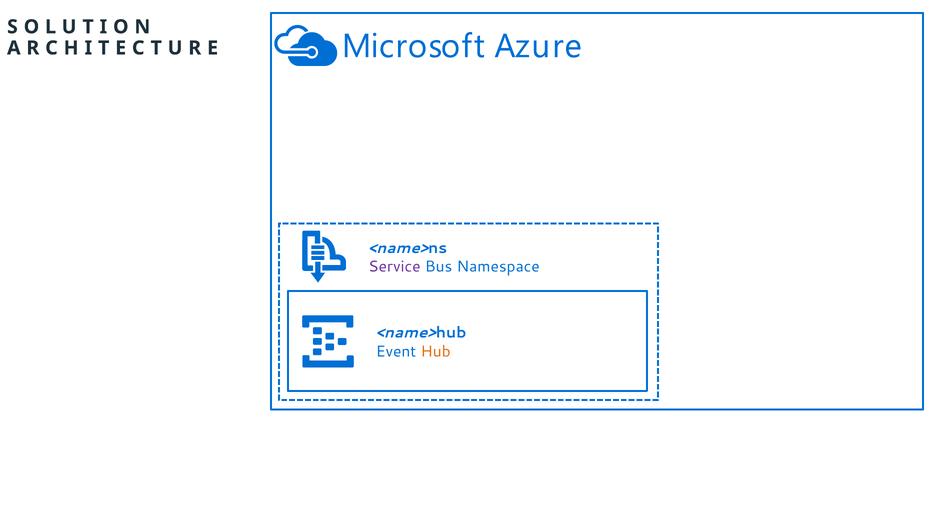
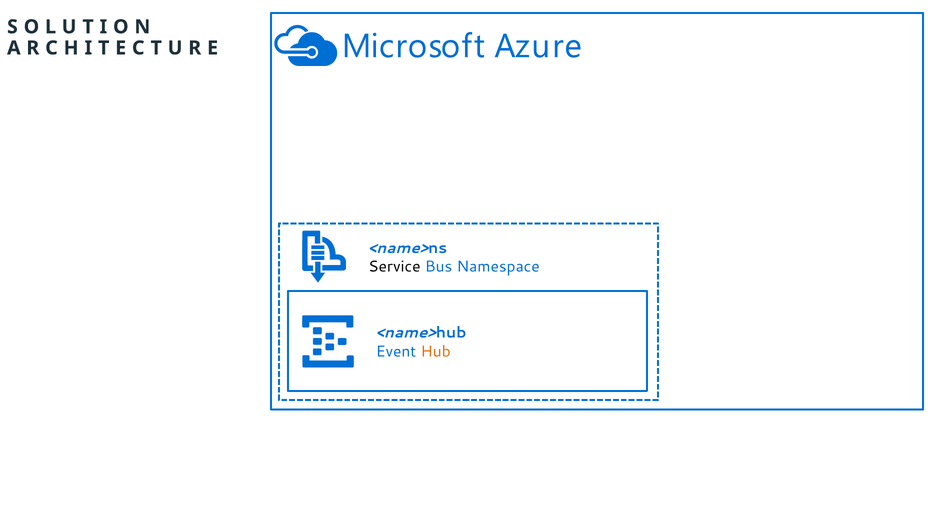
Service colour: purple -> black
